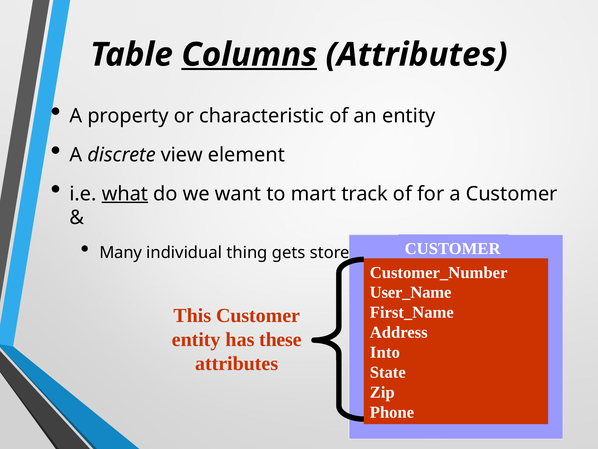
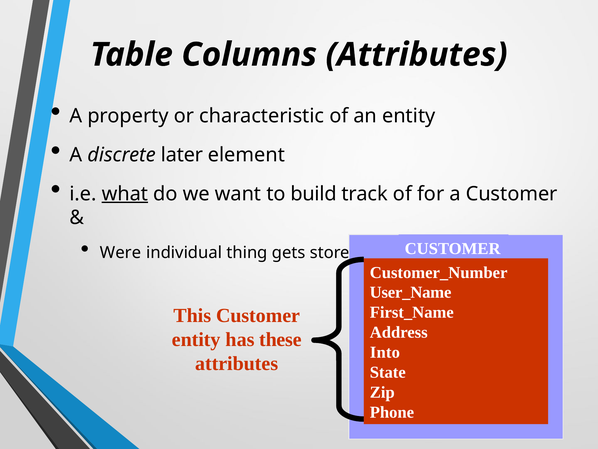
Columns underline: present -> none
view: view -> later
mart: mart -> build
Many: Many -> Were
